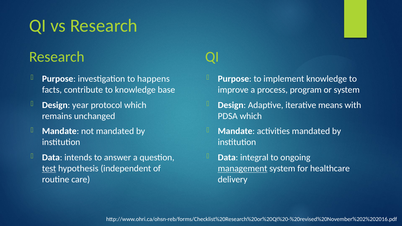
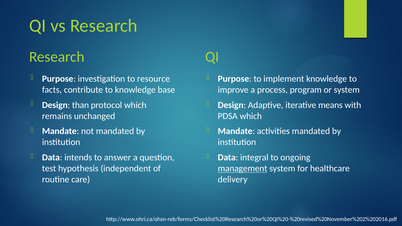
happens: happens -> resource
year: year -> than
test underline: present -> none
